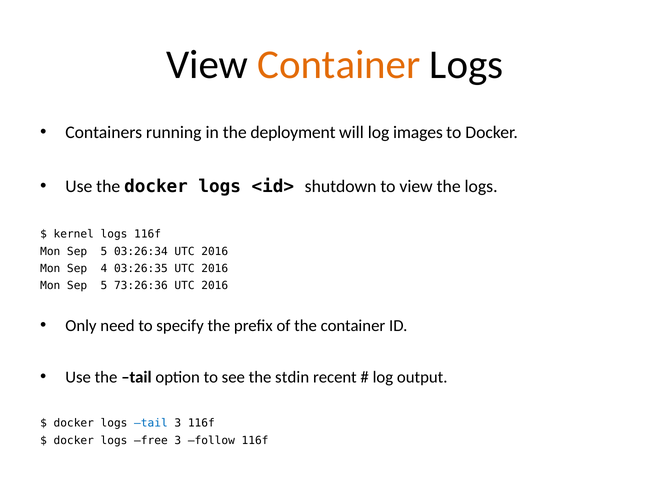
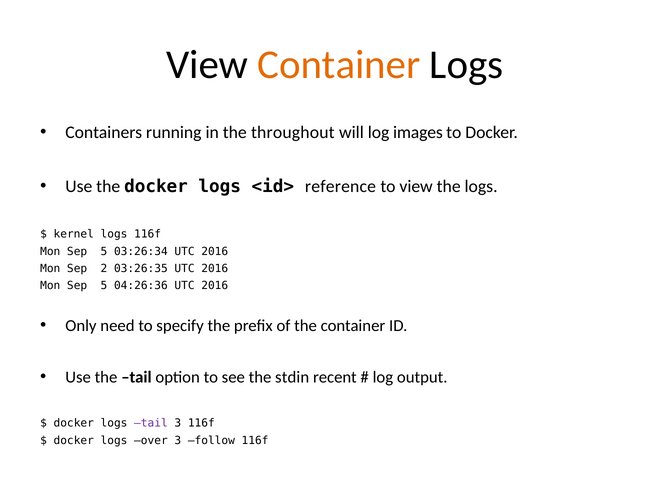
deployment: deployment -> throughout
shutdown: shutdown -> reference
4: 4 -> 2
73:26:36: 73:26:36 -> 04:26:36
tail at (151, 424) colour: blue -> purple
free: free -> over
